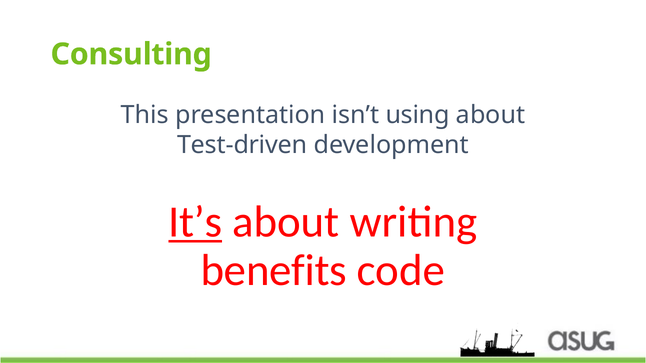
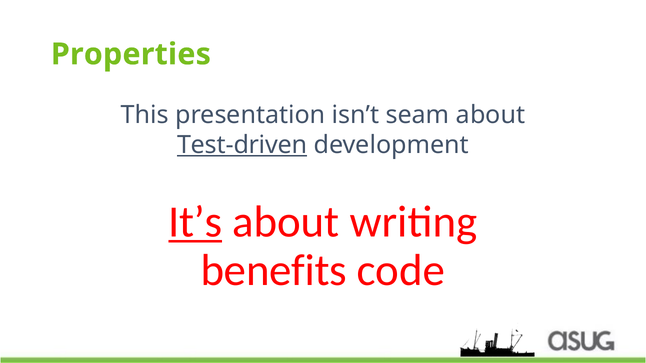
Consulting: Consulting -> Properties
using: using -> seam
Test-driven underline: none -> present
